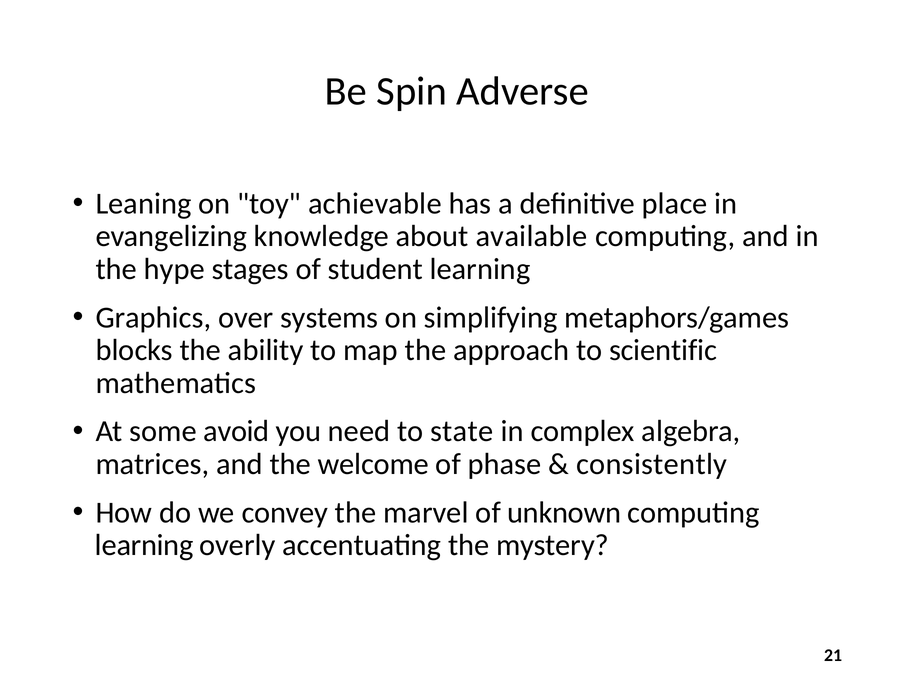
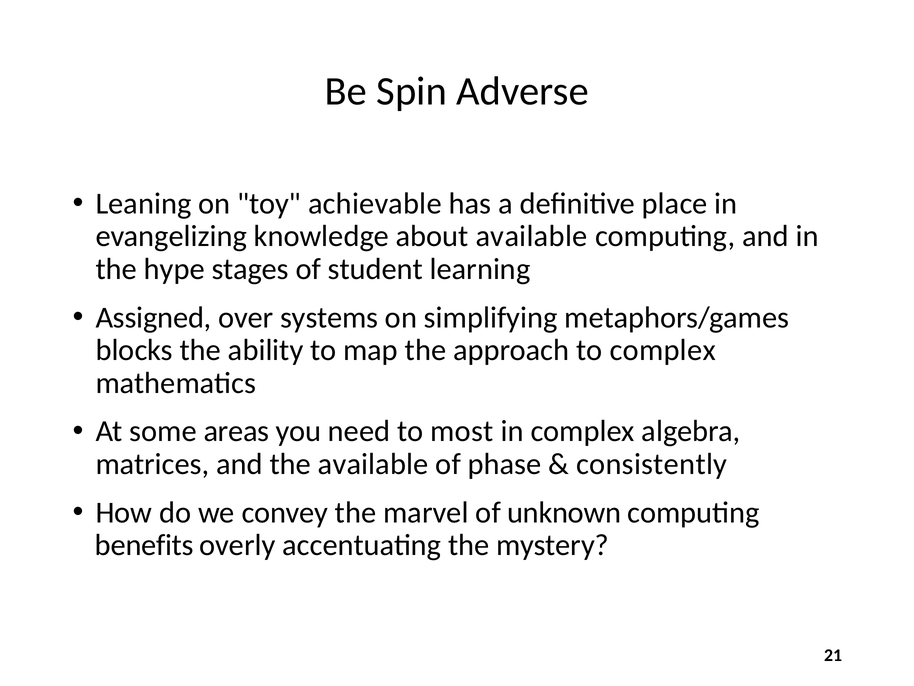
Graphics: Graphics -> Assigned
to scientific: scientific -> complex
avoid: avoid -> areas
state: state -> most
the welcome: welcome -> available
learning at (144, 545): learning -> benefits
